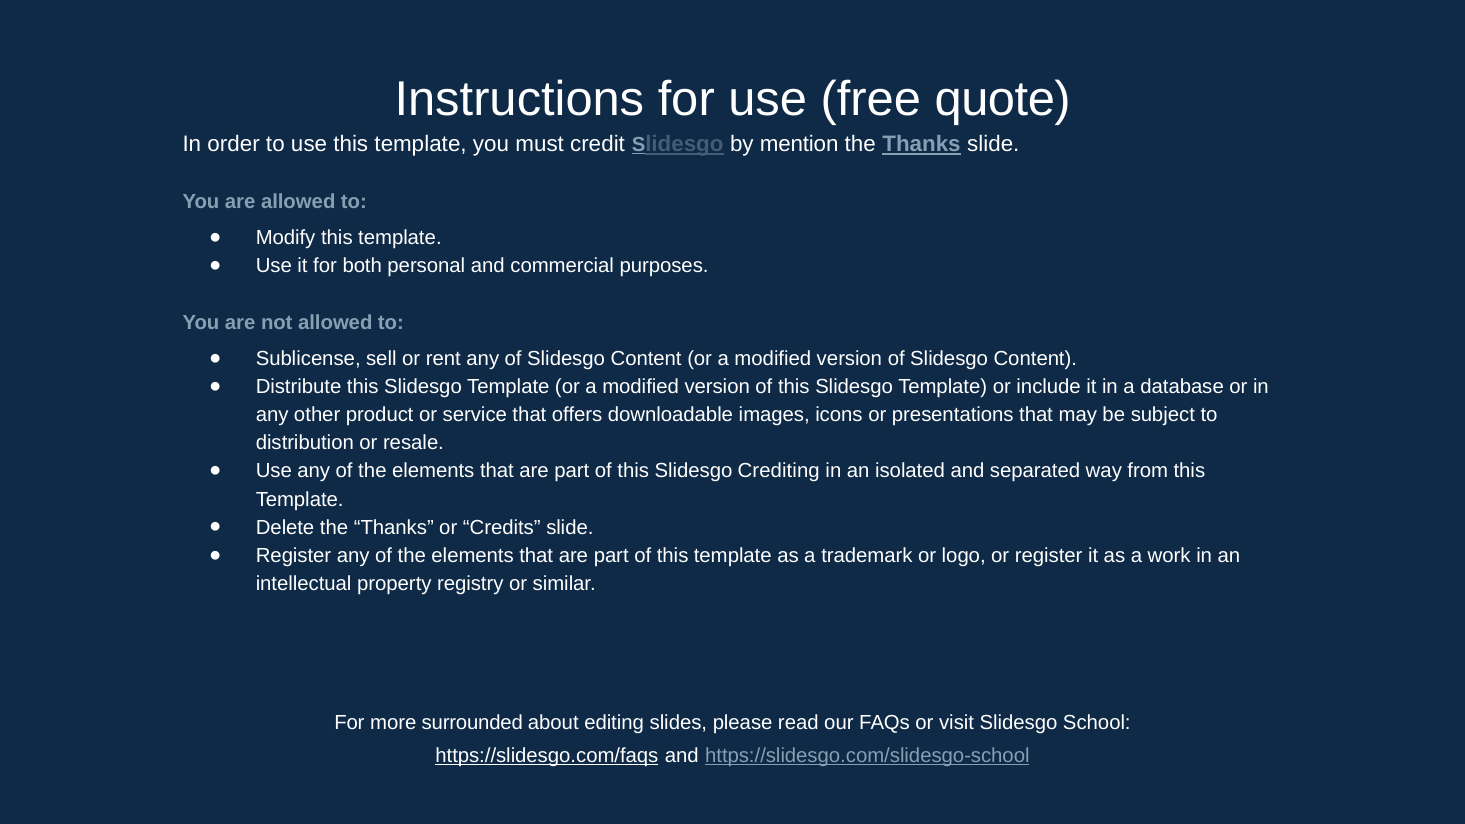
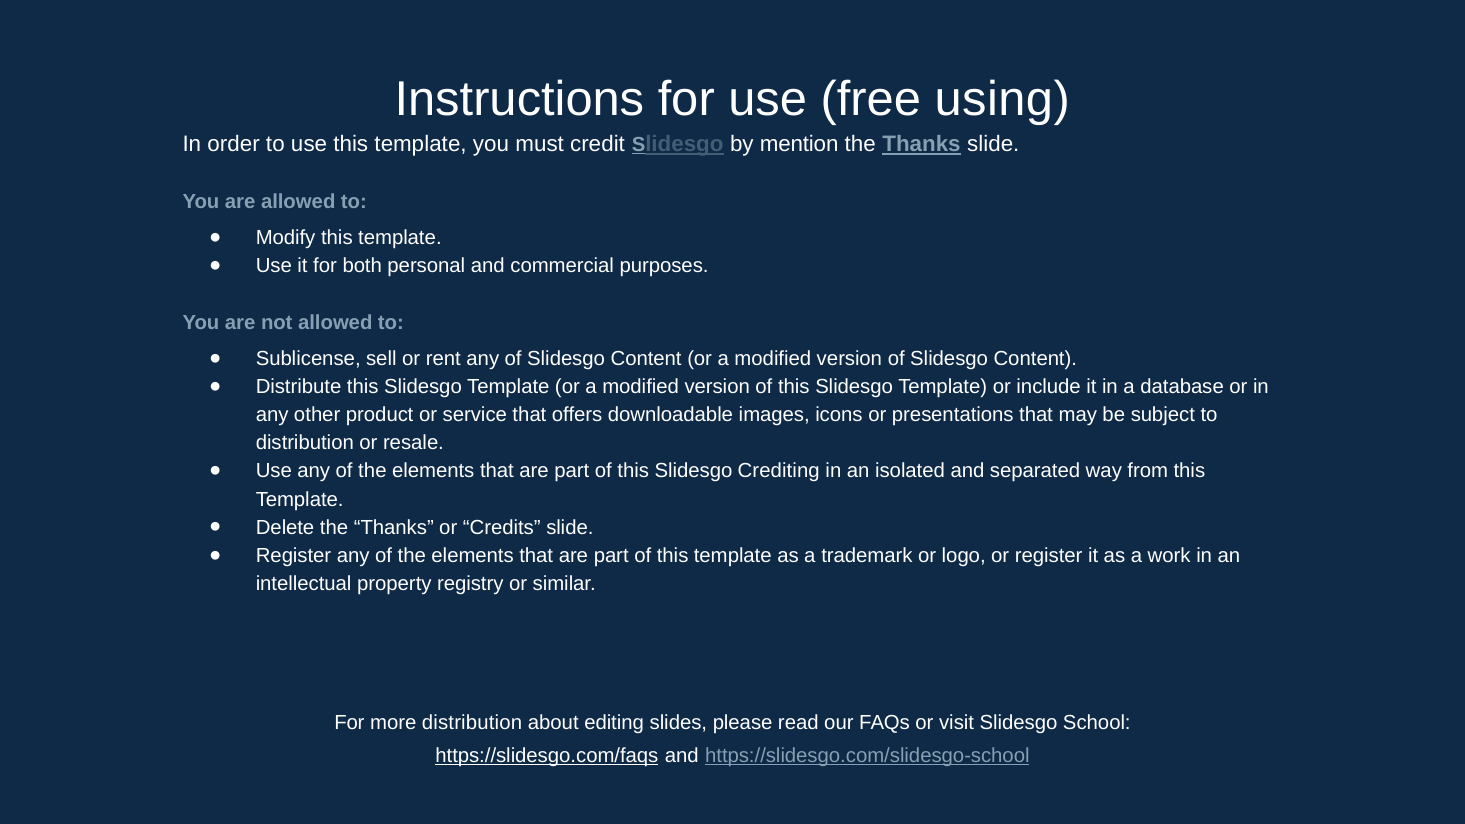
quote: quote -> using
more surrounded: surrounded -> distribution
